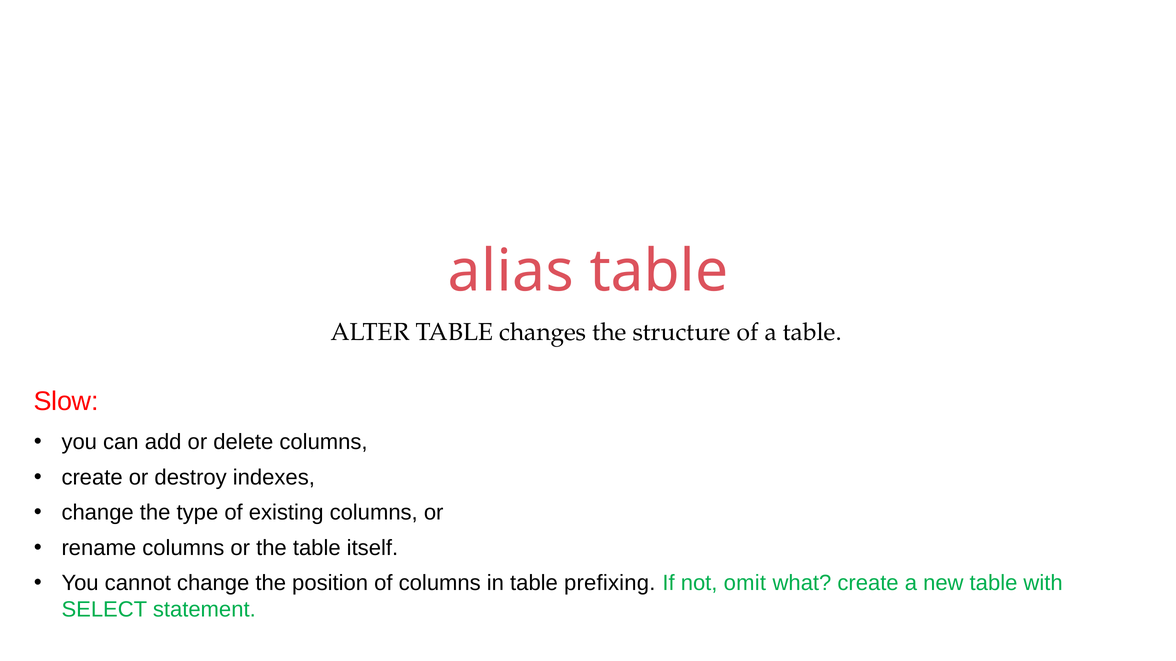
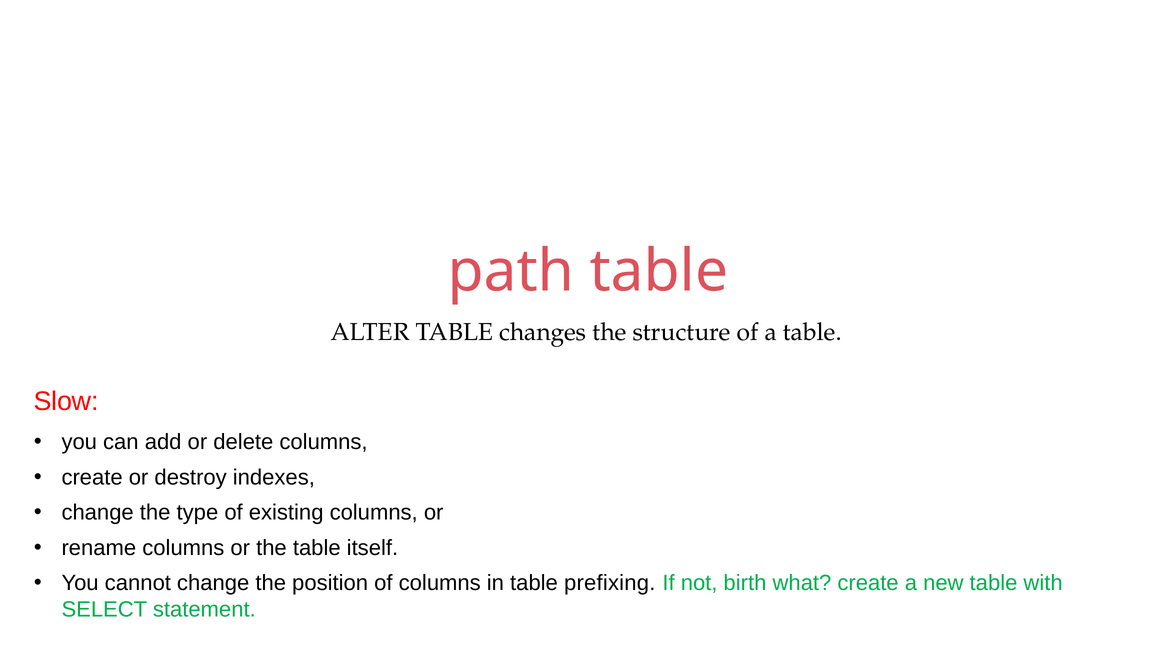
alias: alias -> path
omit: omit -> birth
